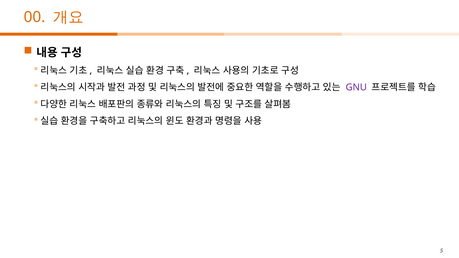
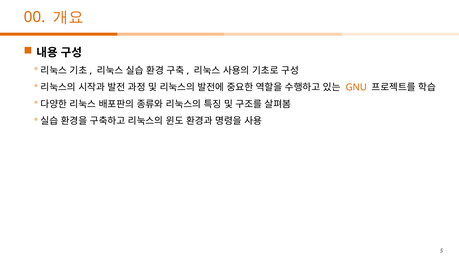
GNU colour: purple -> orange
